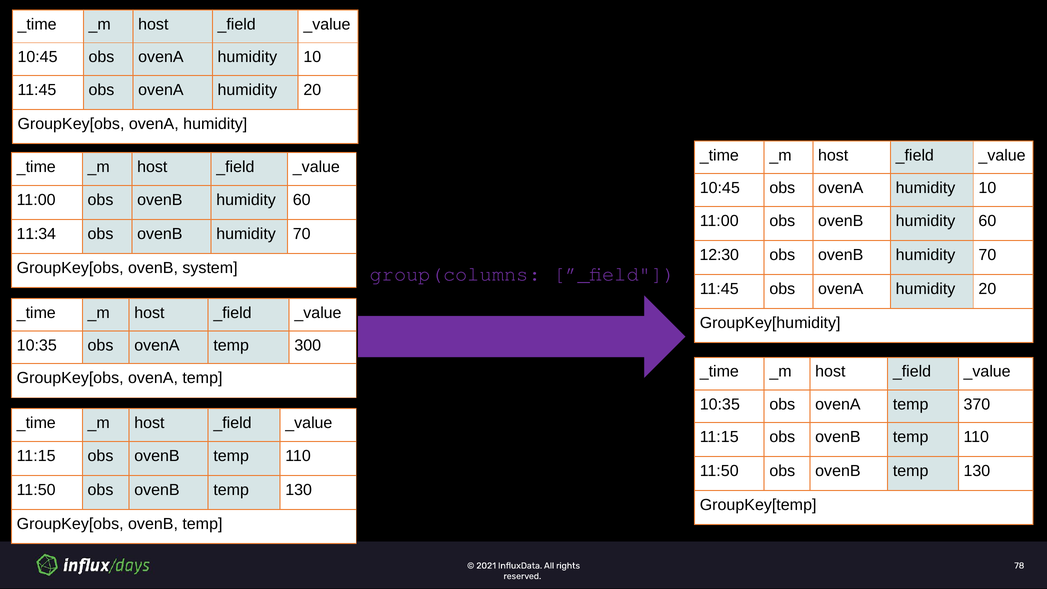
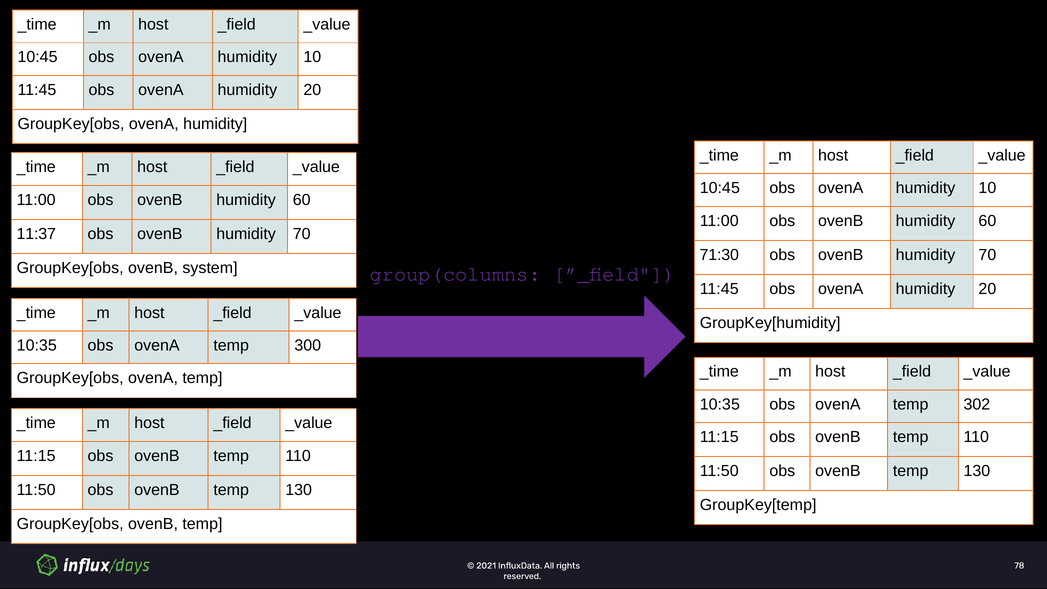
11:34: 11:34 -> 11:37
12:30: 12:30 -> 71:30
370: 370 -> 302
